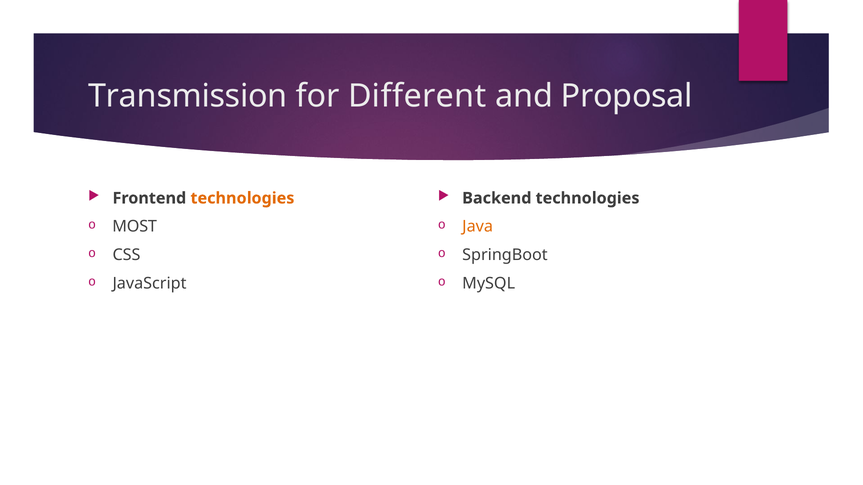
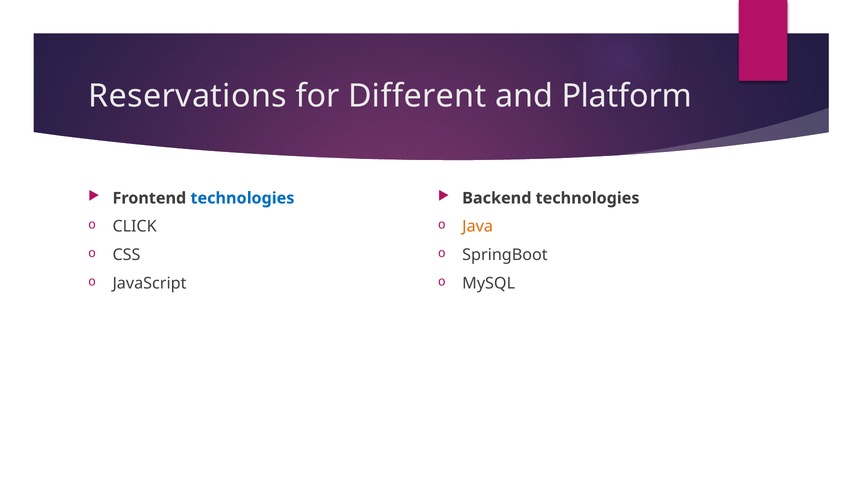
Transmission: Transmission -> Reservations
Proposal: Proposal -> Platform
technologies at (242, 198) colour: orange -> blue
MOST: MOST -> CLICK
